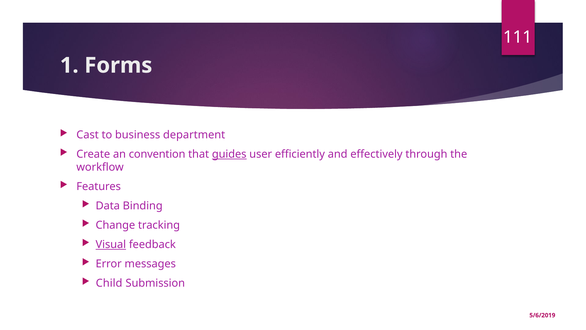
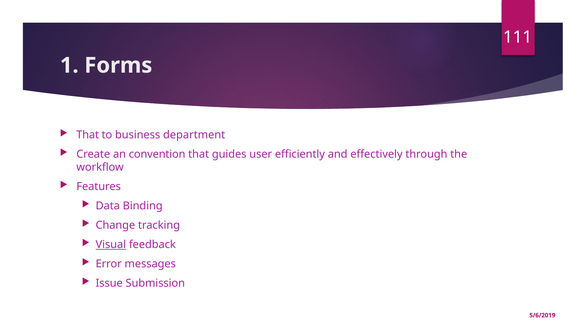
Cast at (88, 135): Cast -> That
guides underline: present -> none
Child: Child -> Issue
